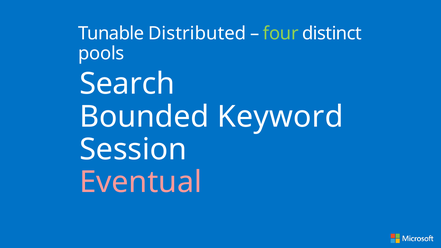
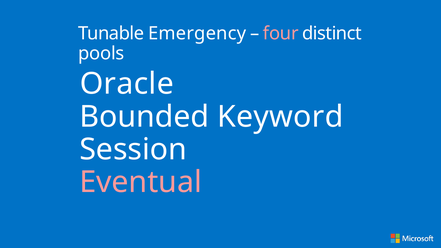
Distributed: Distributed -> Emergency
four colour: light green -> pink
Search: Search -> Oracle
